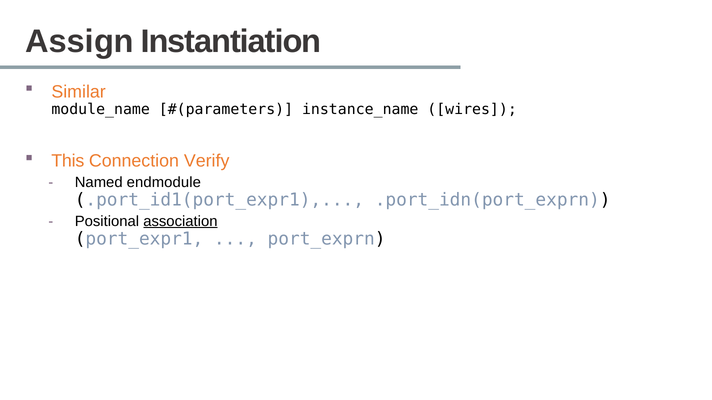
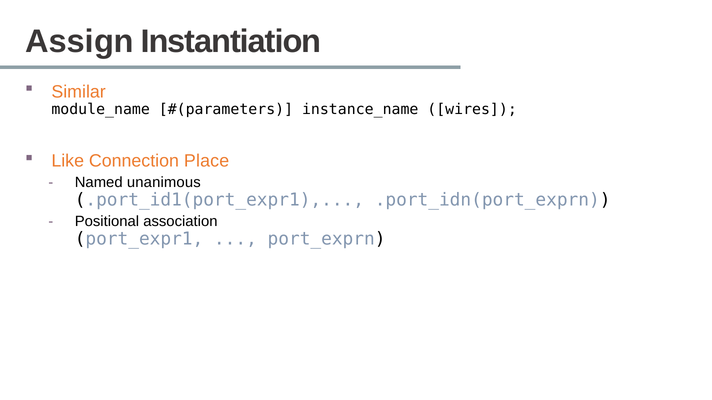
This: This -> Like
Verify: Verify -> Place
endmodule: endmodule -> unanimous
association underline: present -> none
